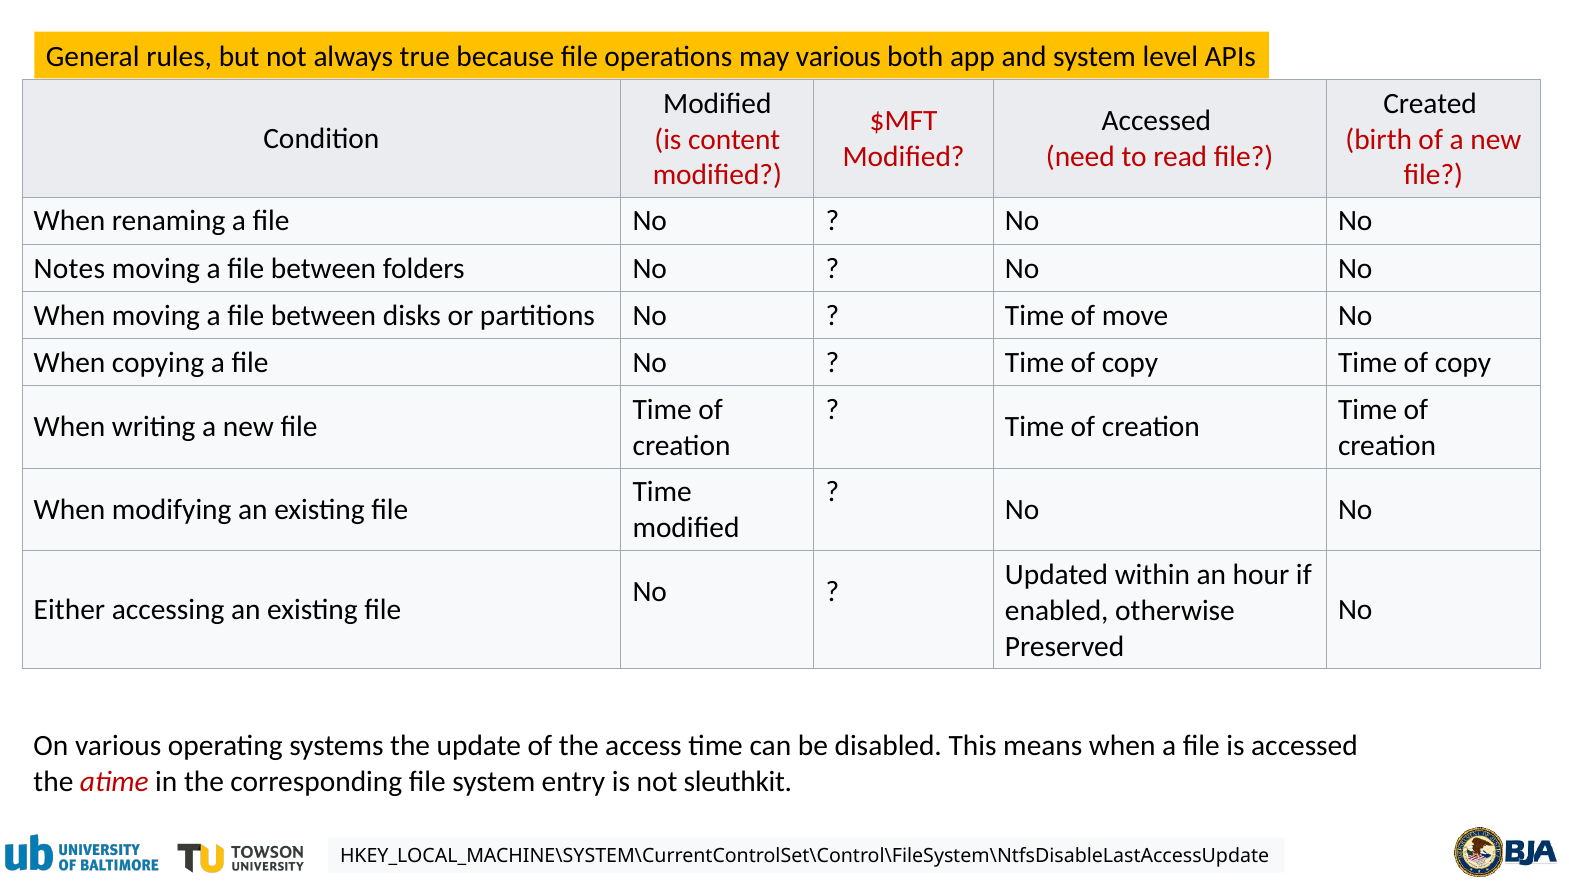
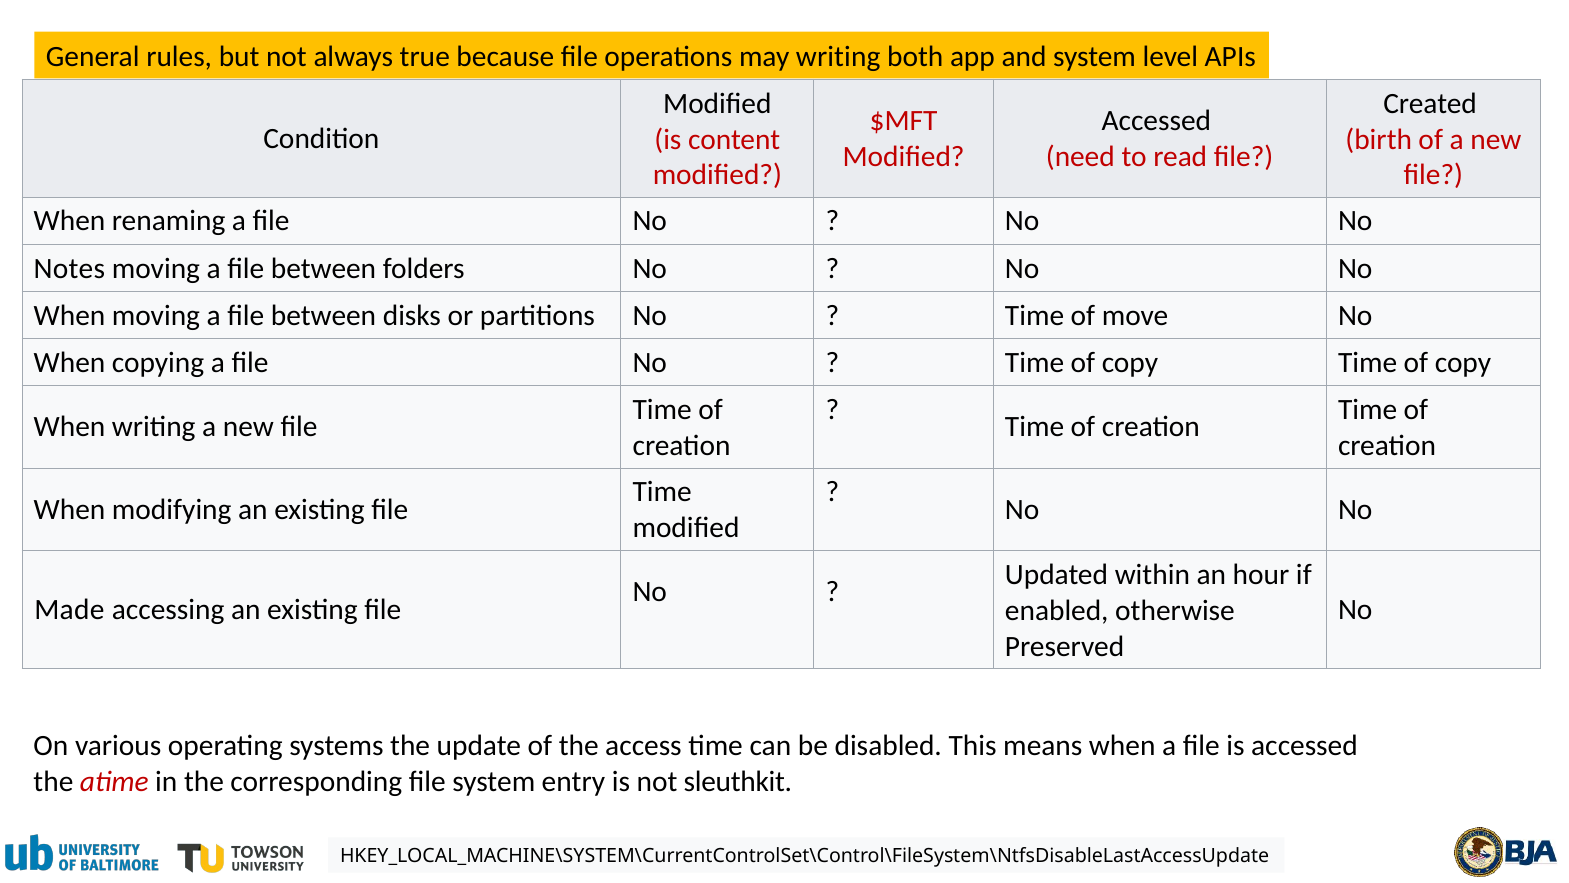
may various: various -> writing
Either: Either -> Made
